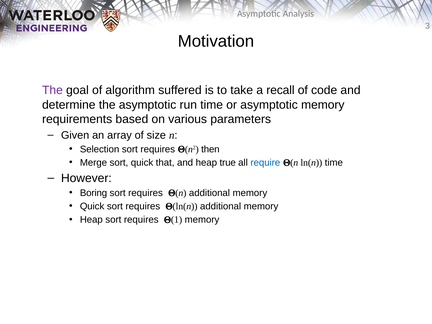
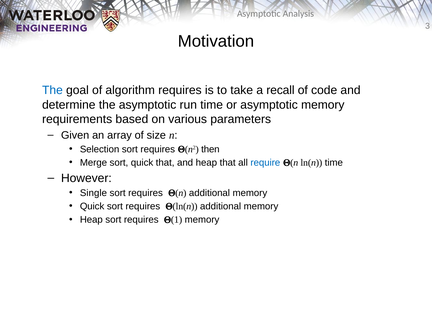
The at (52, 90) colour: purple -> blue
algorithm suffered: suffered -> requires
heap true: true -> that
Boring: Boring -> Single
